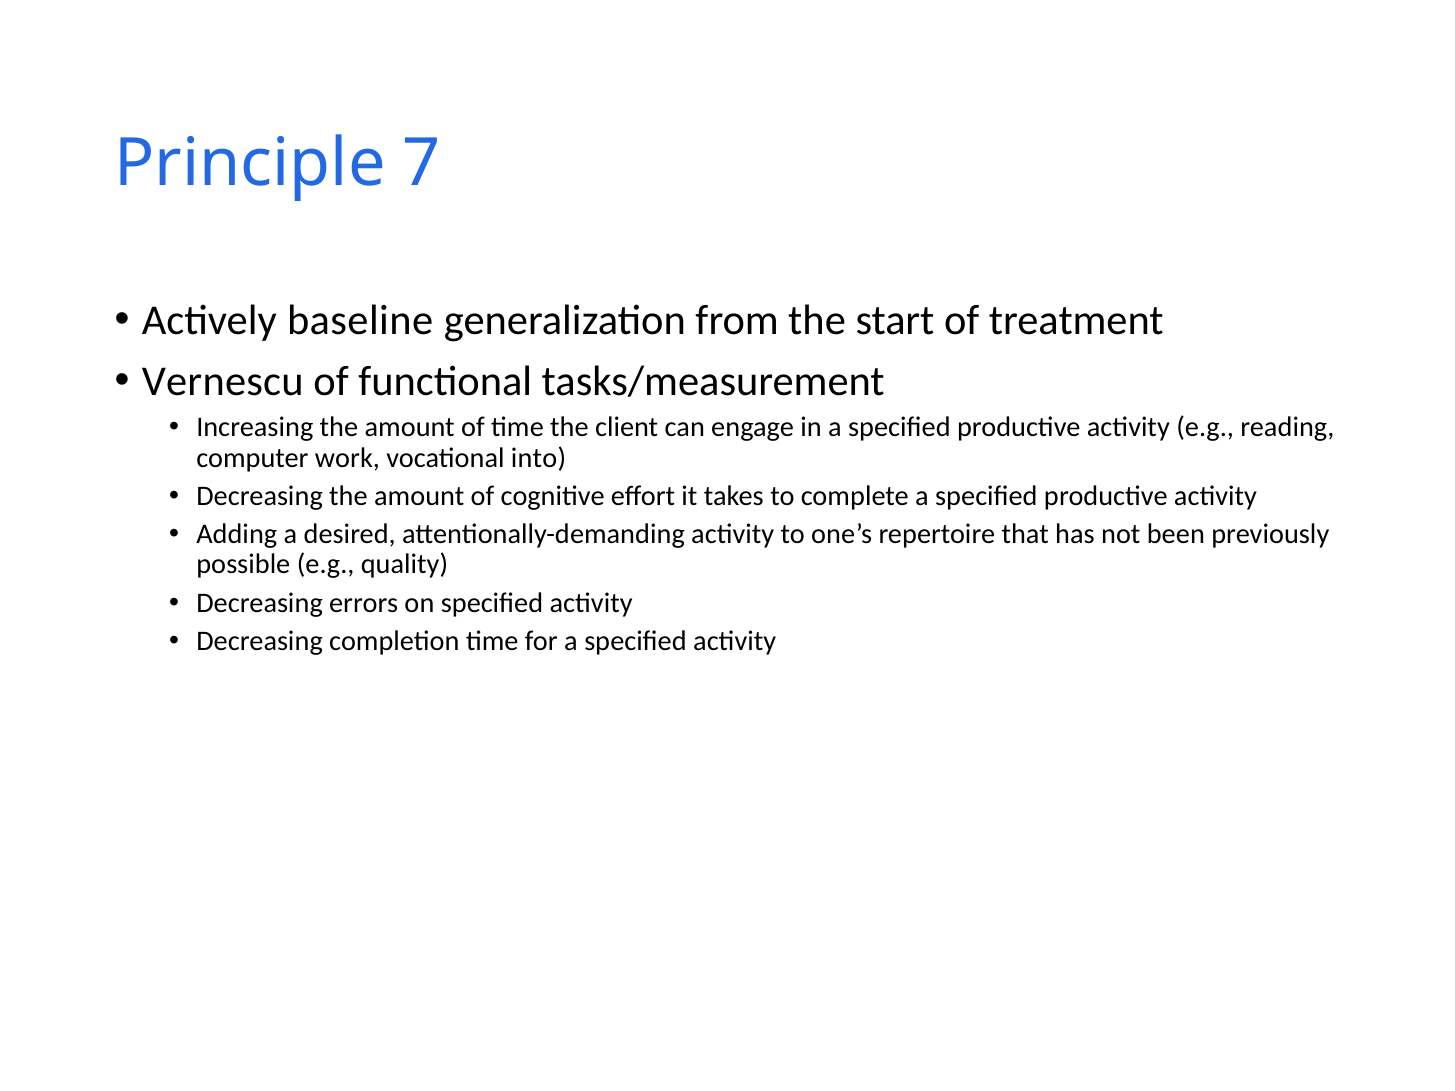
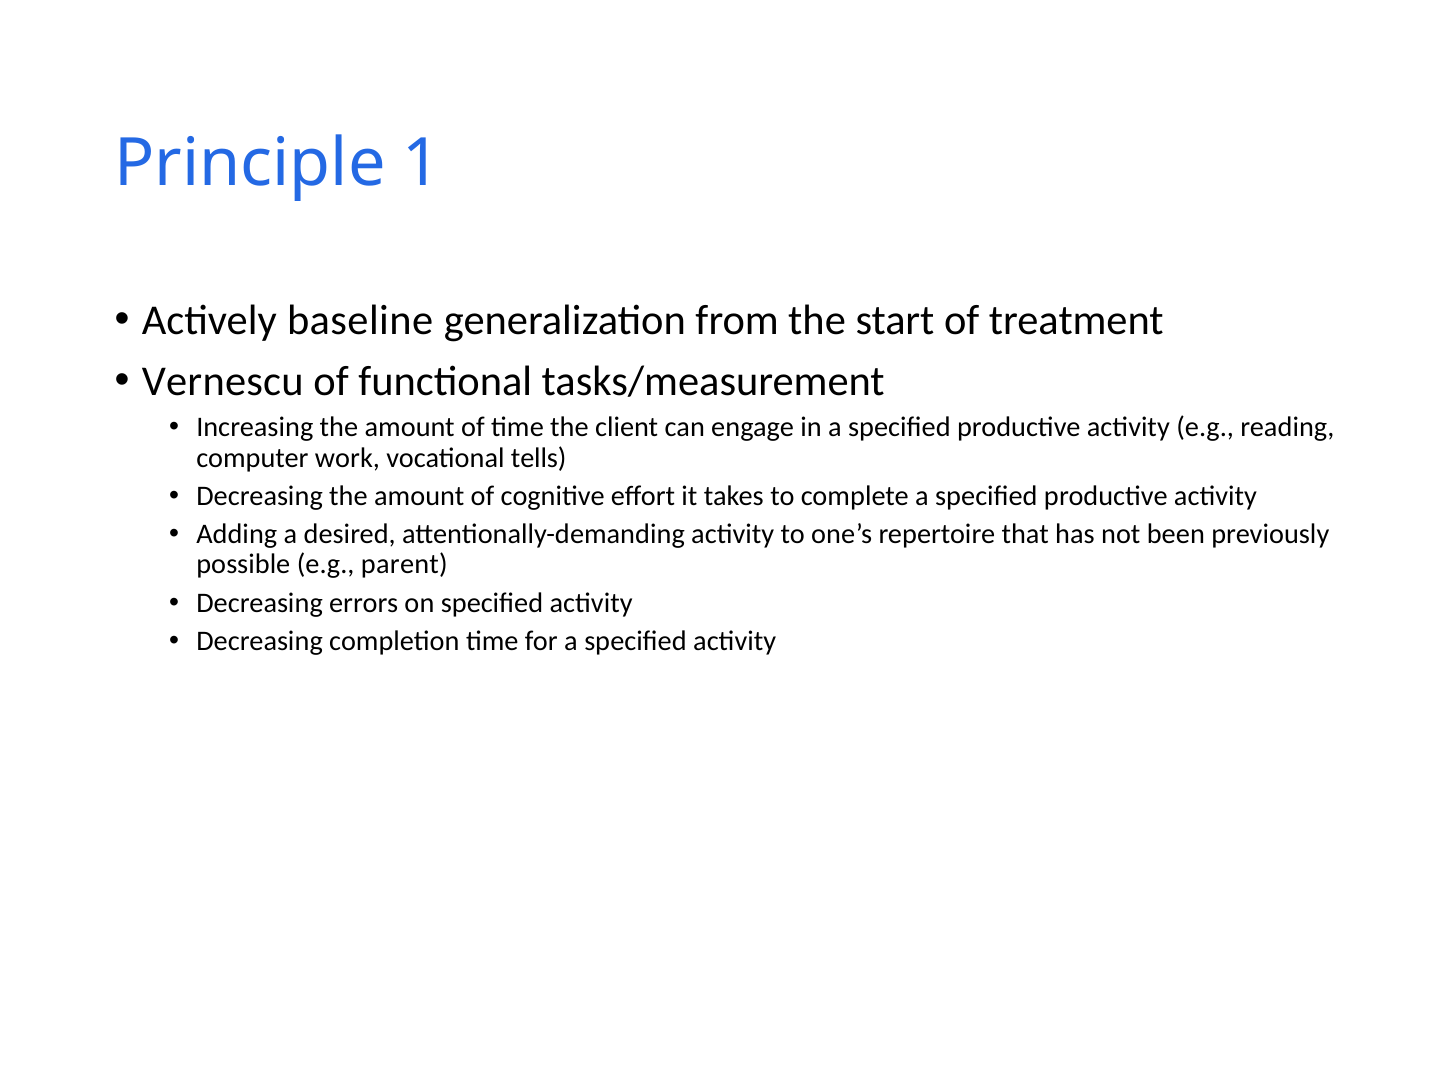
7: 7 -> 1
into: into -> tells
quality: quality -> parent
